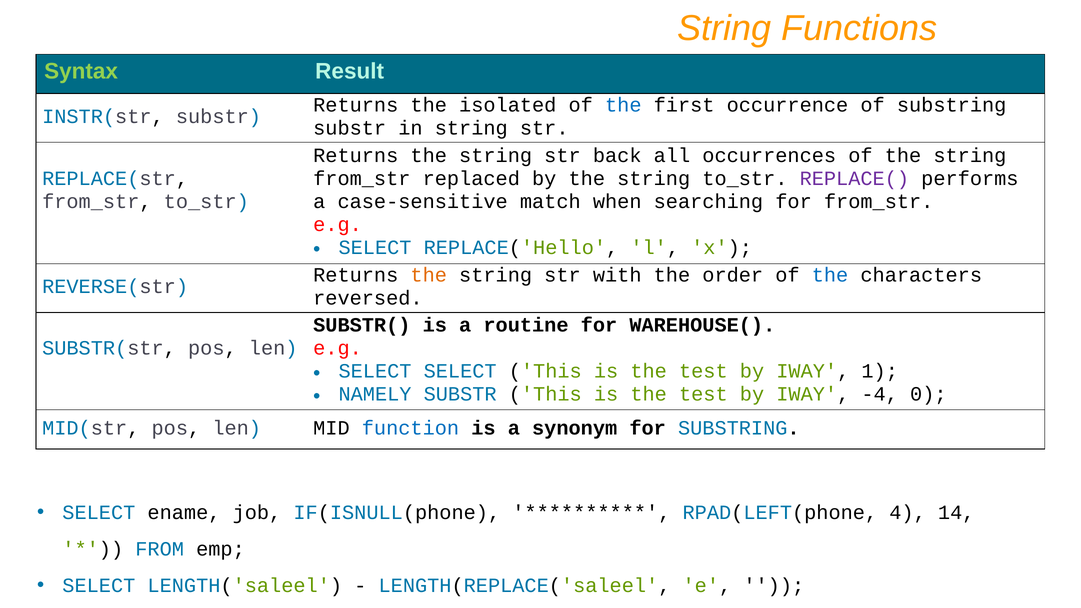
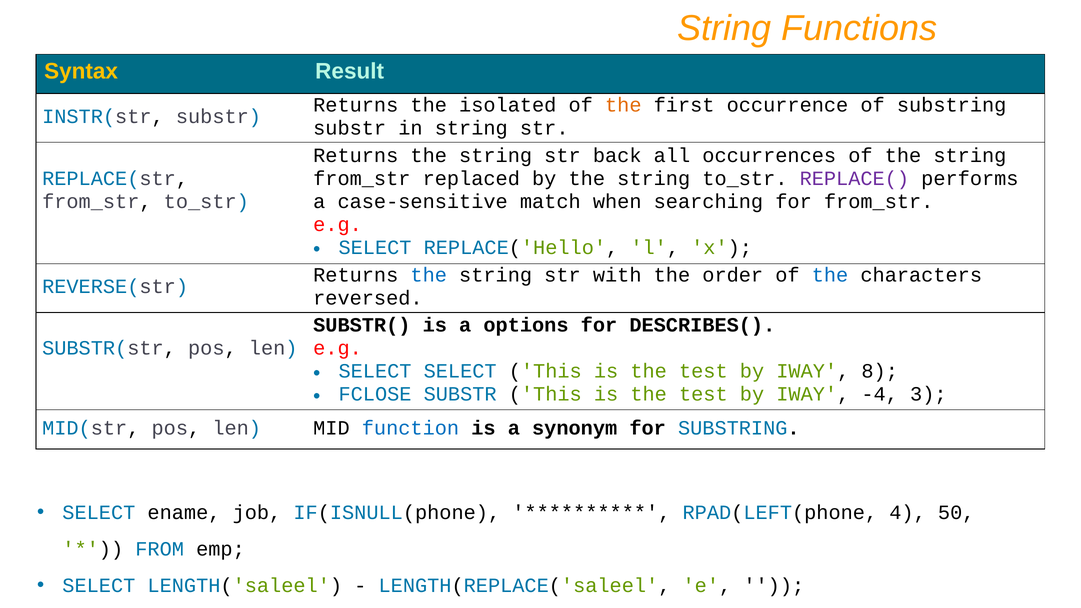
Syntax colour: light green -> yellow
the at (623, 105) colour: blue -> orange
the at (429, 275) colour: orange -> blue
routine: routine -> options
WAREHOUSE(: WAREHOUSE( -> DESCRIBES(
1: 1 -> 8
NAMELY: NAMELY -> FCLOSE
0: 0 -> 3
14: 14 -> 50
